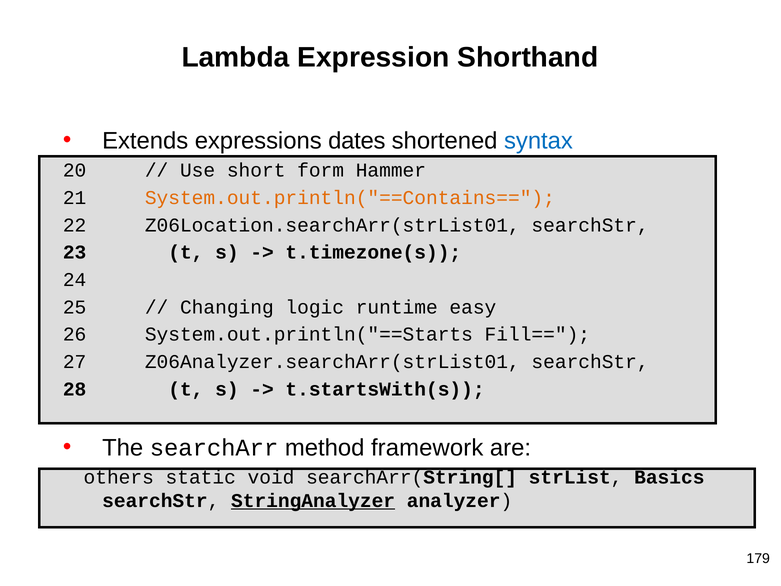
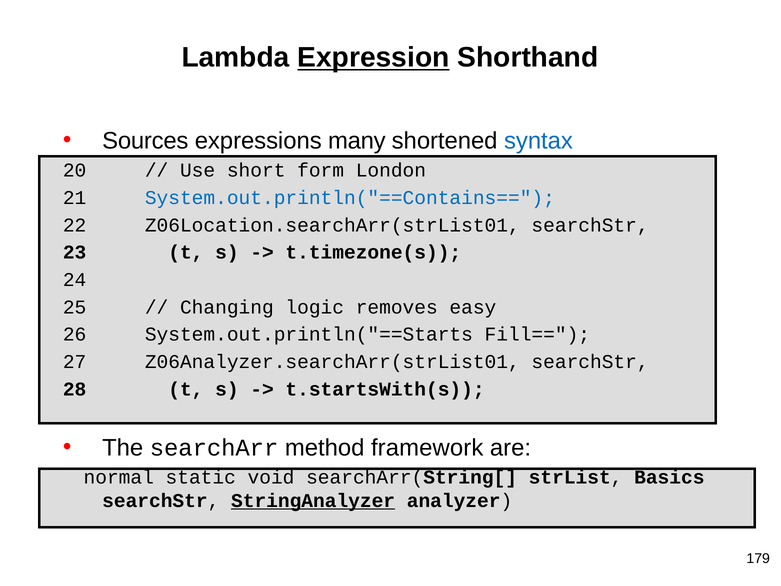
Expression underline: none -> present
Extends: Extends -> Sources
dates: dates -> many
Hammer: Hammer -> London
System.out.println("==Contains== colour: orange -> blue
runtime: runtime -> removes
others: others -> normal
